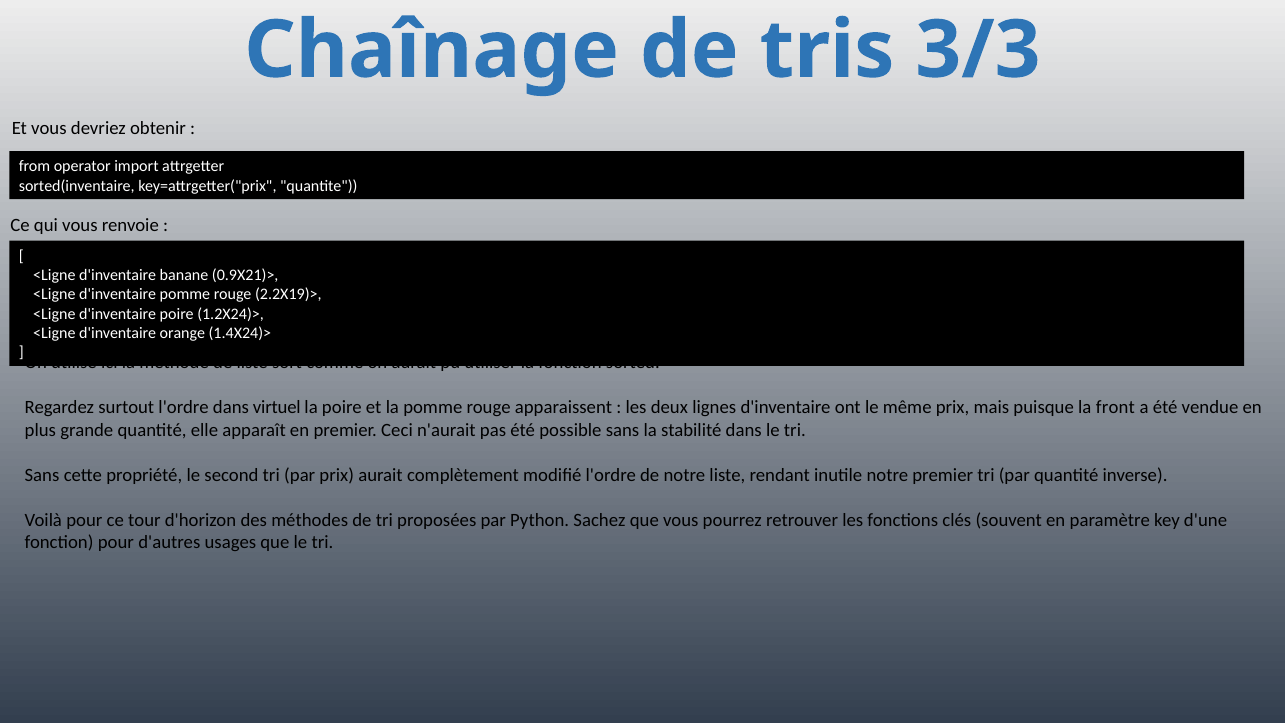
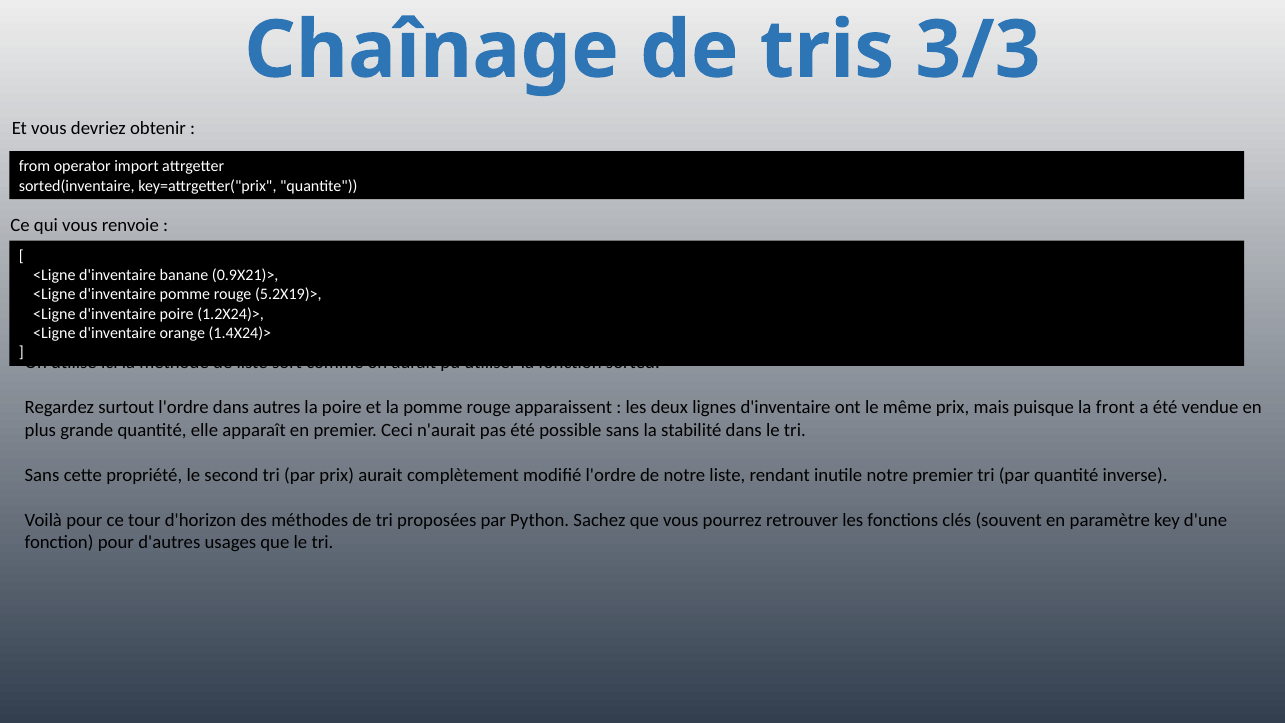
2.2X19)>: 2.2X19)> -> 5.2X19)>
virtuel: virtuel -> autres
